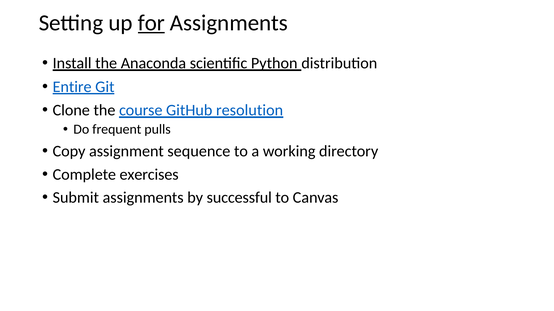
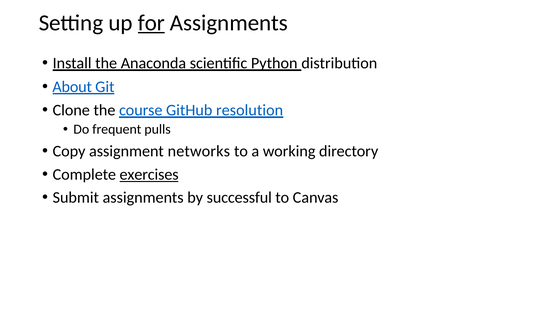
Entire: Entire -> About
sequence: sequence -> networks
exercises underline: none -> present
